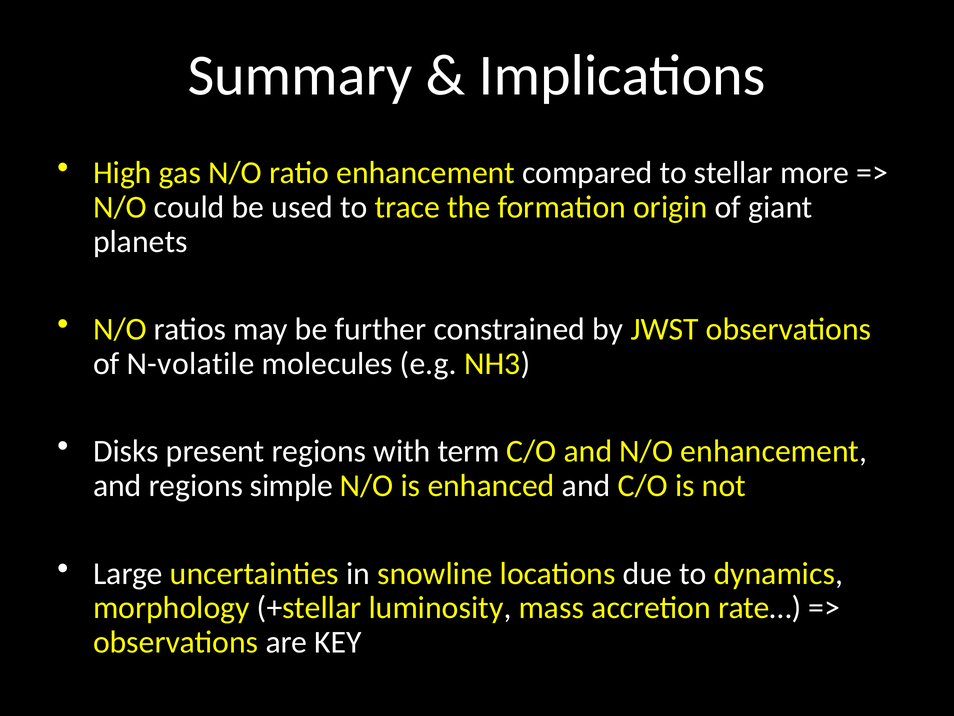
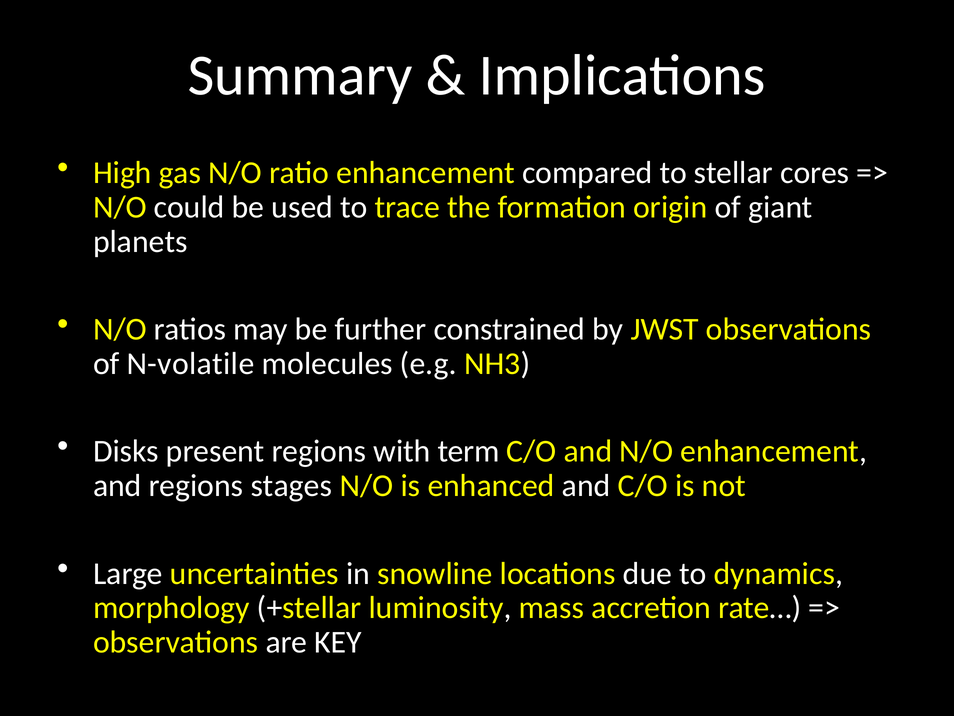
more: more -> cores
simple: simple -> stages
